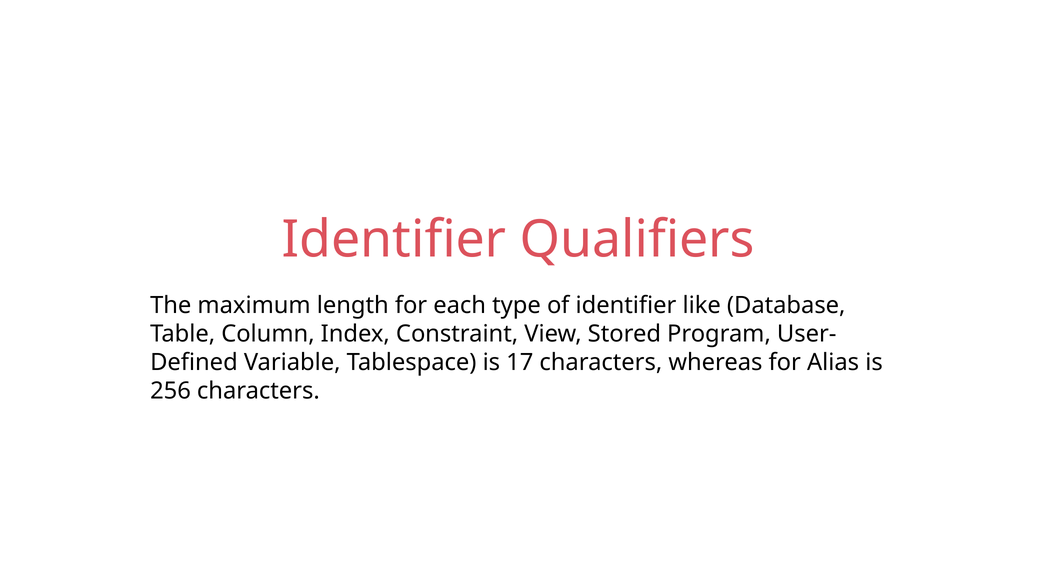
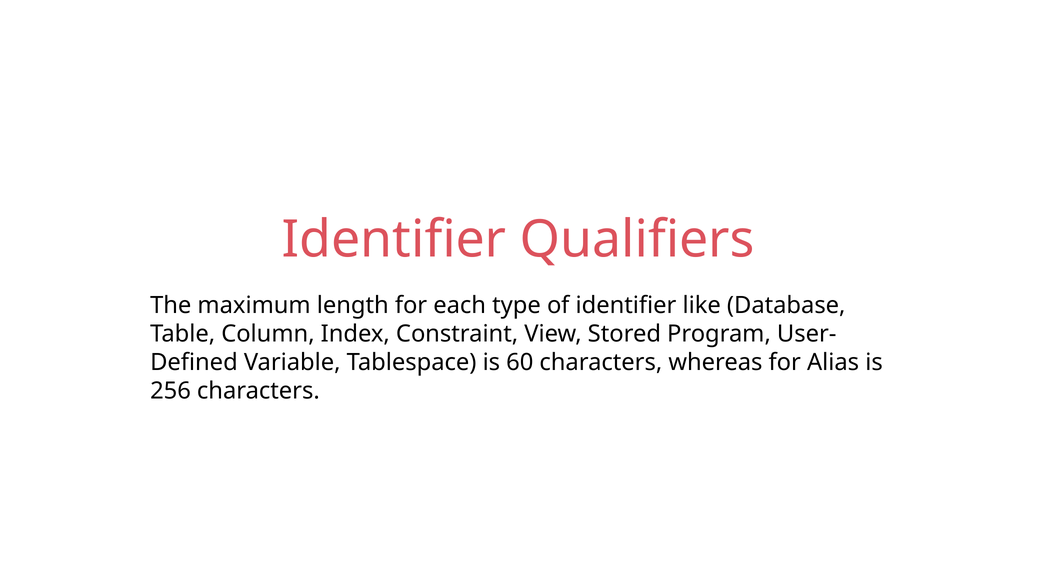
17: 17 -> 60
